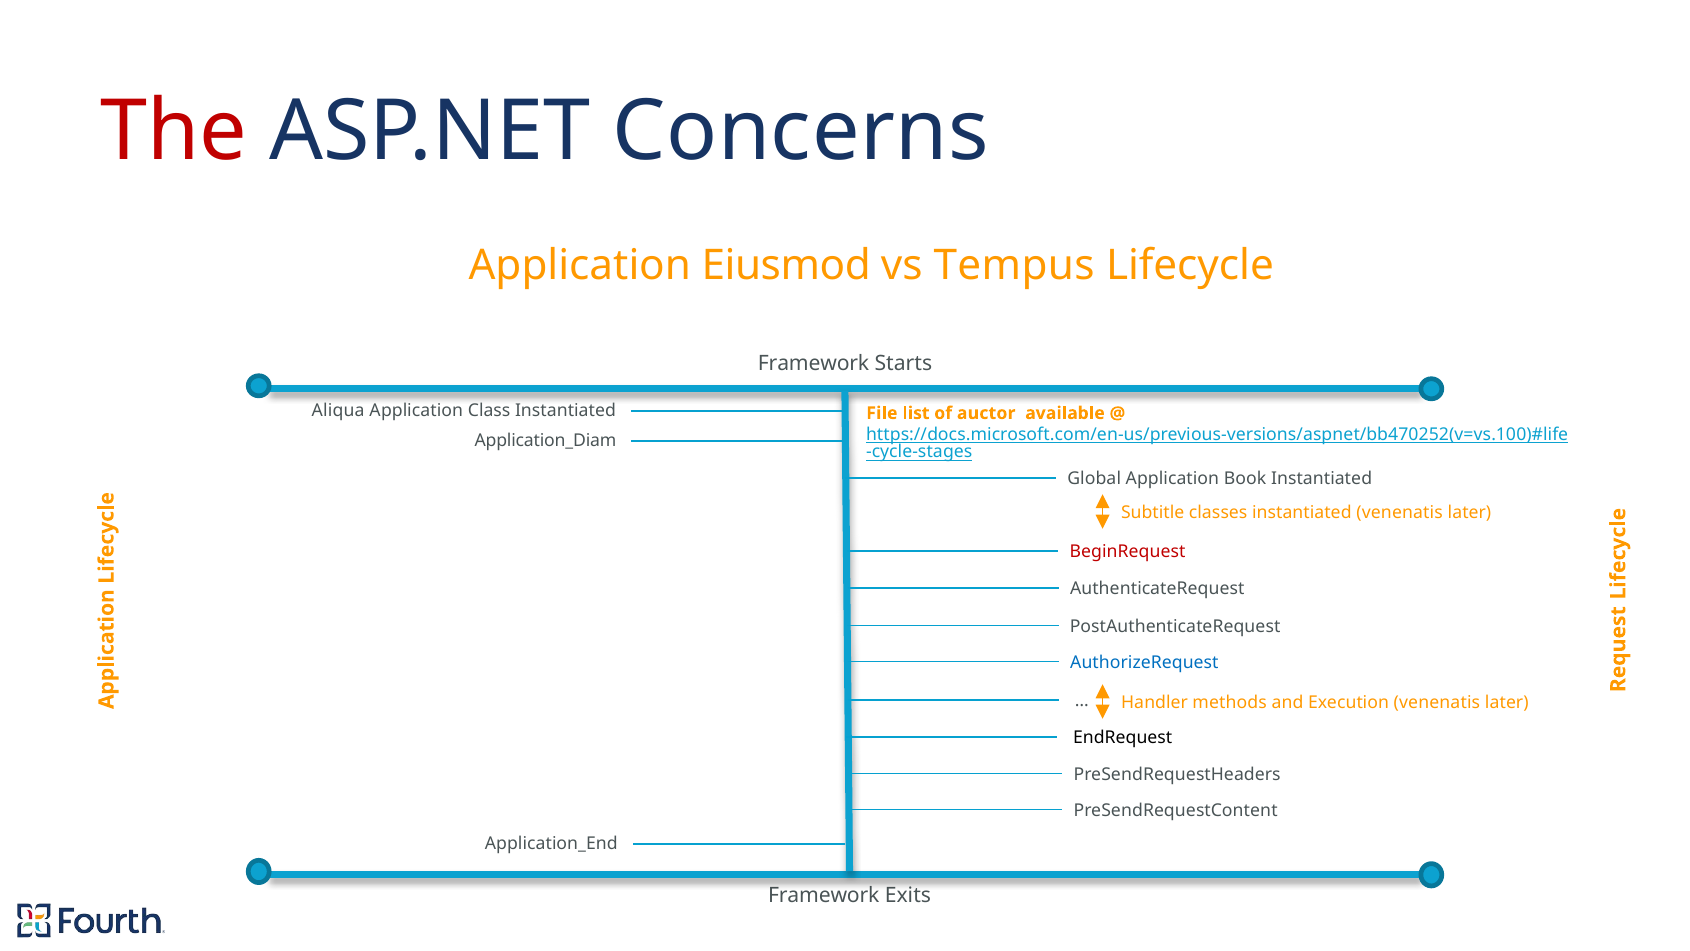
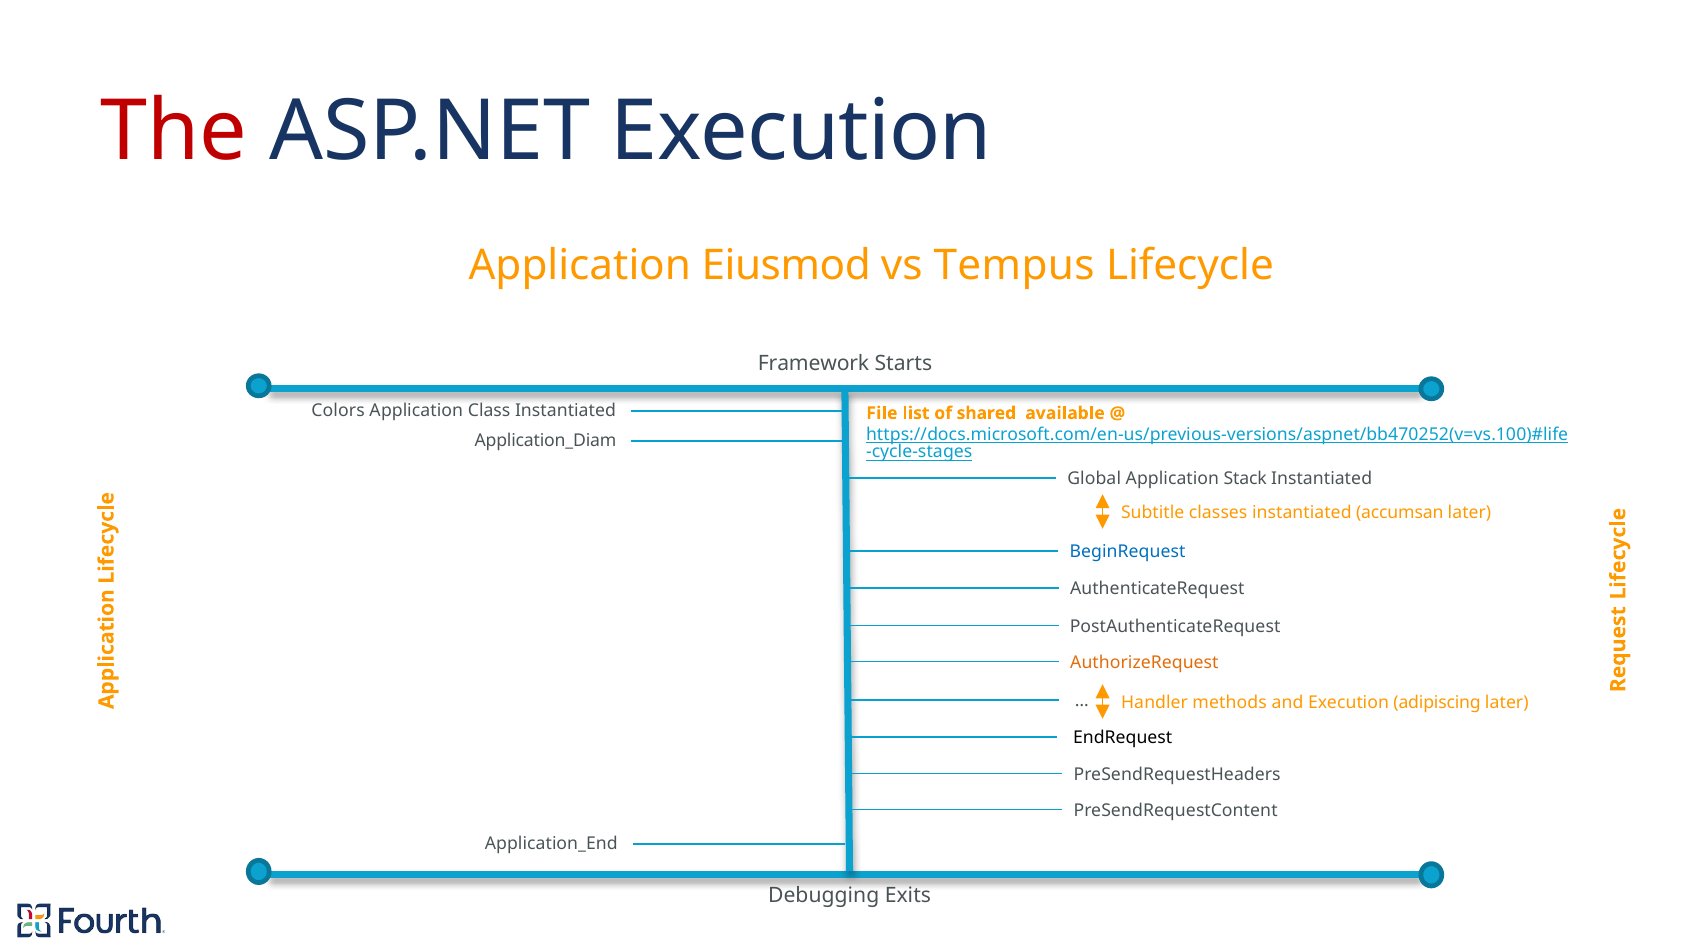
ASP.NET Concerns: Concerns -> Execution
Aliqua: Aliqua -> Colors
auctor: auctor -> shared
Book: Book -> Stack
instantiated venenatis: venenatis -> accumsan
BeginRequest colour: red -> blue
AuthorizeRequest colour: blue -> orange
Execution venenatis: venenatis -> adipiscing
Framework at (824, 896): Framework -> Debugging
